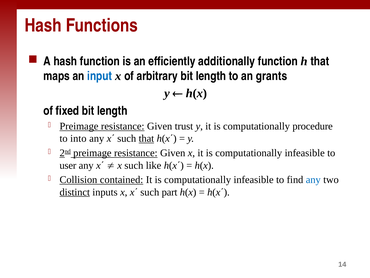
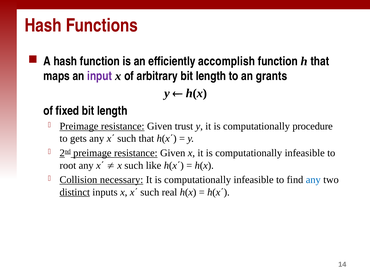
additionally: additionally -> accomplish
input colour: blue -> purple
into: into -> gets
that at (146, 138) underline: present -> none
user: user -> root
contained: contained -> necessary
part: part -> real
